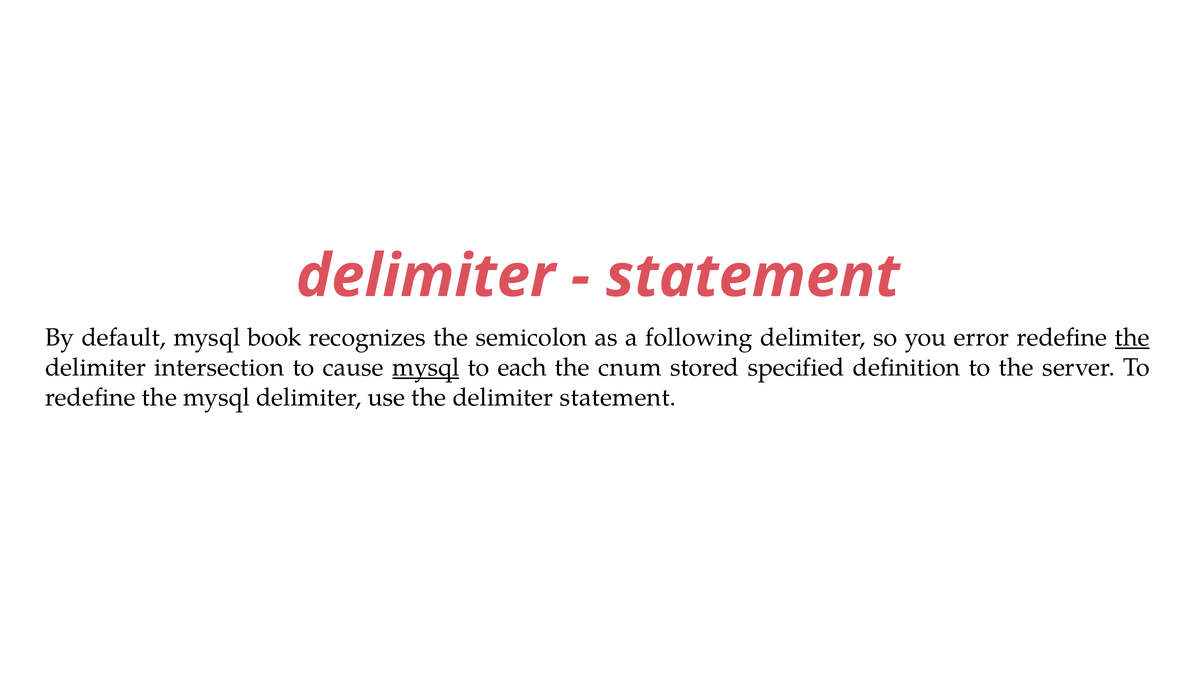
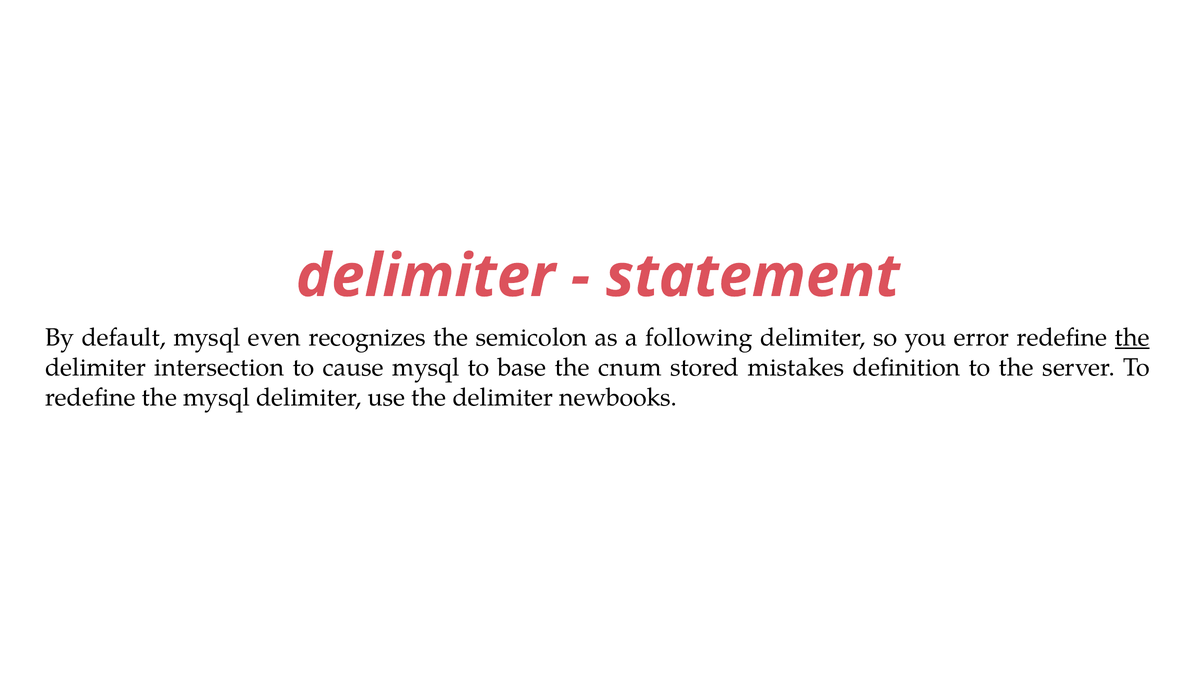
book: book -> even
mysql at (426, 367) underline: present -> none
each: each -> base
specified: specified -> mistakes
delimiter statement: statement -> newbooks
